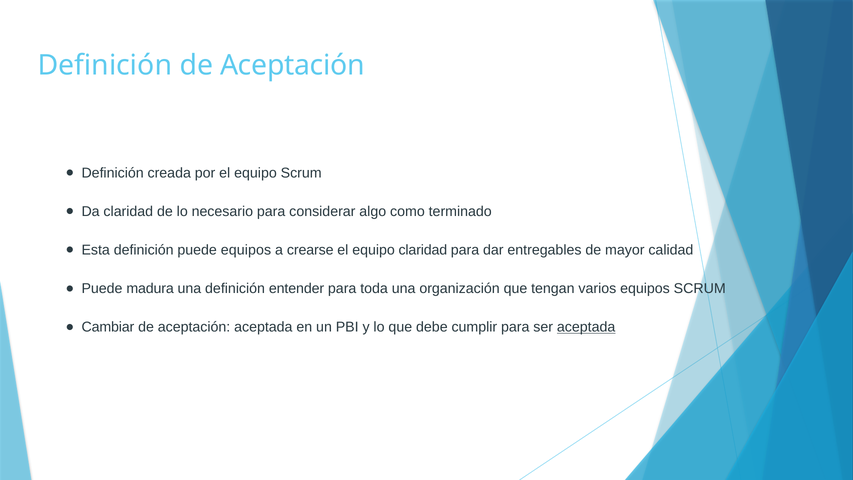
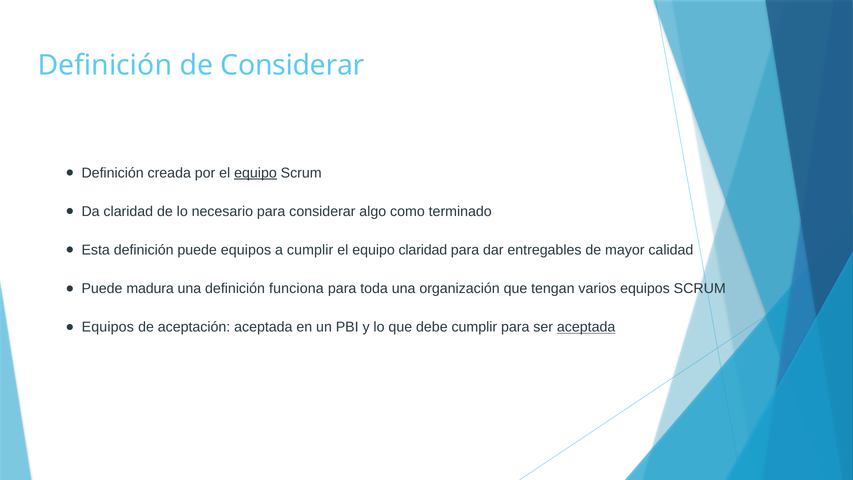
Definición de Aceptación: Aceptación -> Considerar
equipo at (256, 173) underline: none -> present
a crearse: crearse -> cumplir
entender: entender -> funciona
Cambiar at (108, 327): Cambiar -> Equipos
